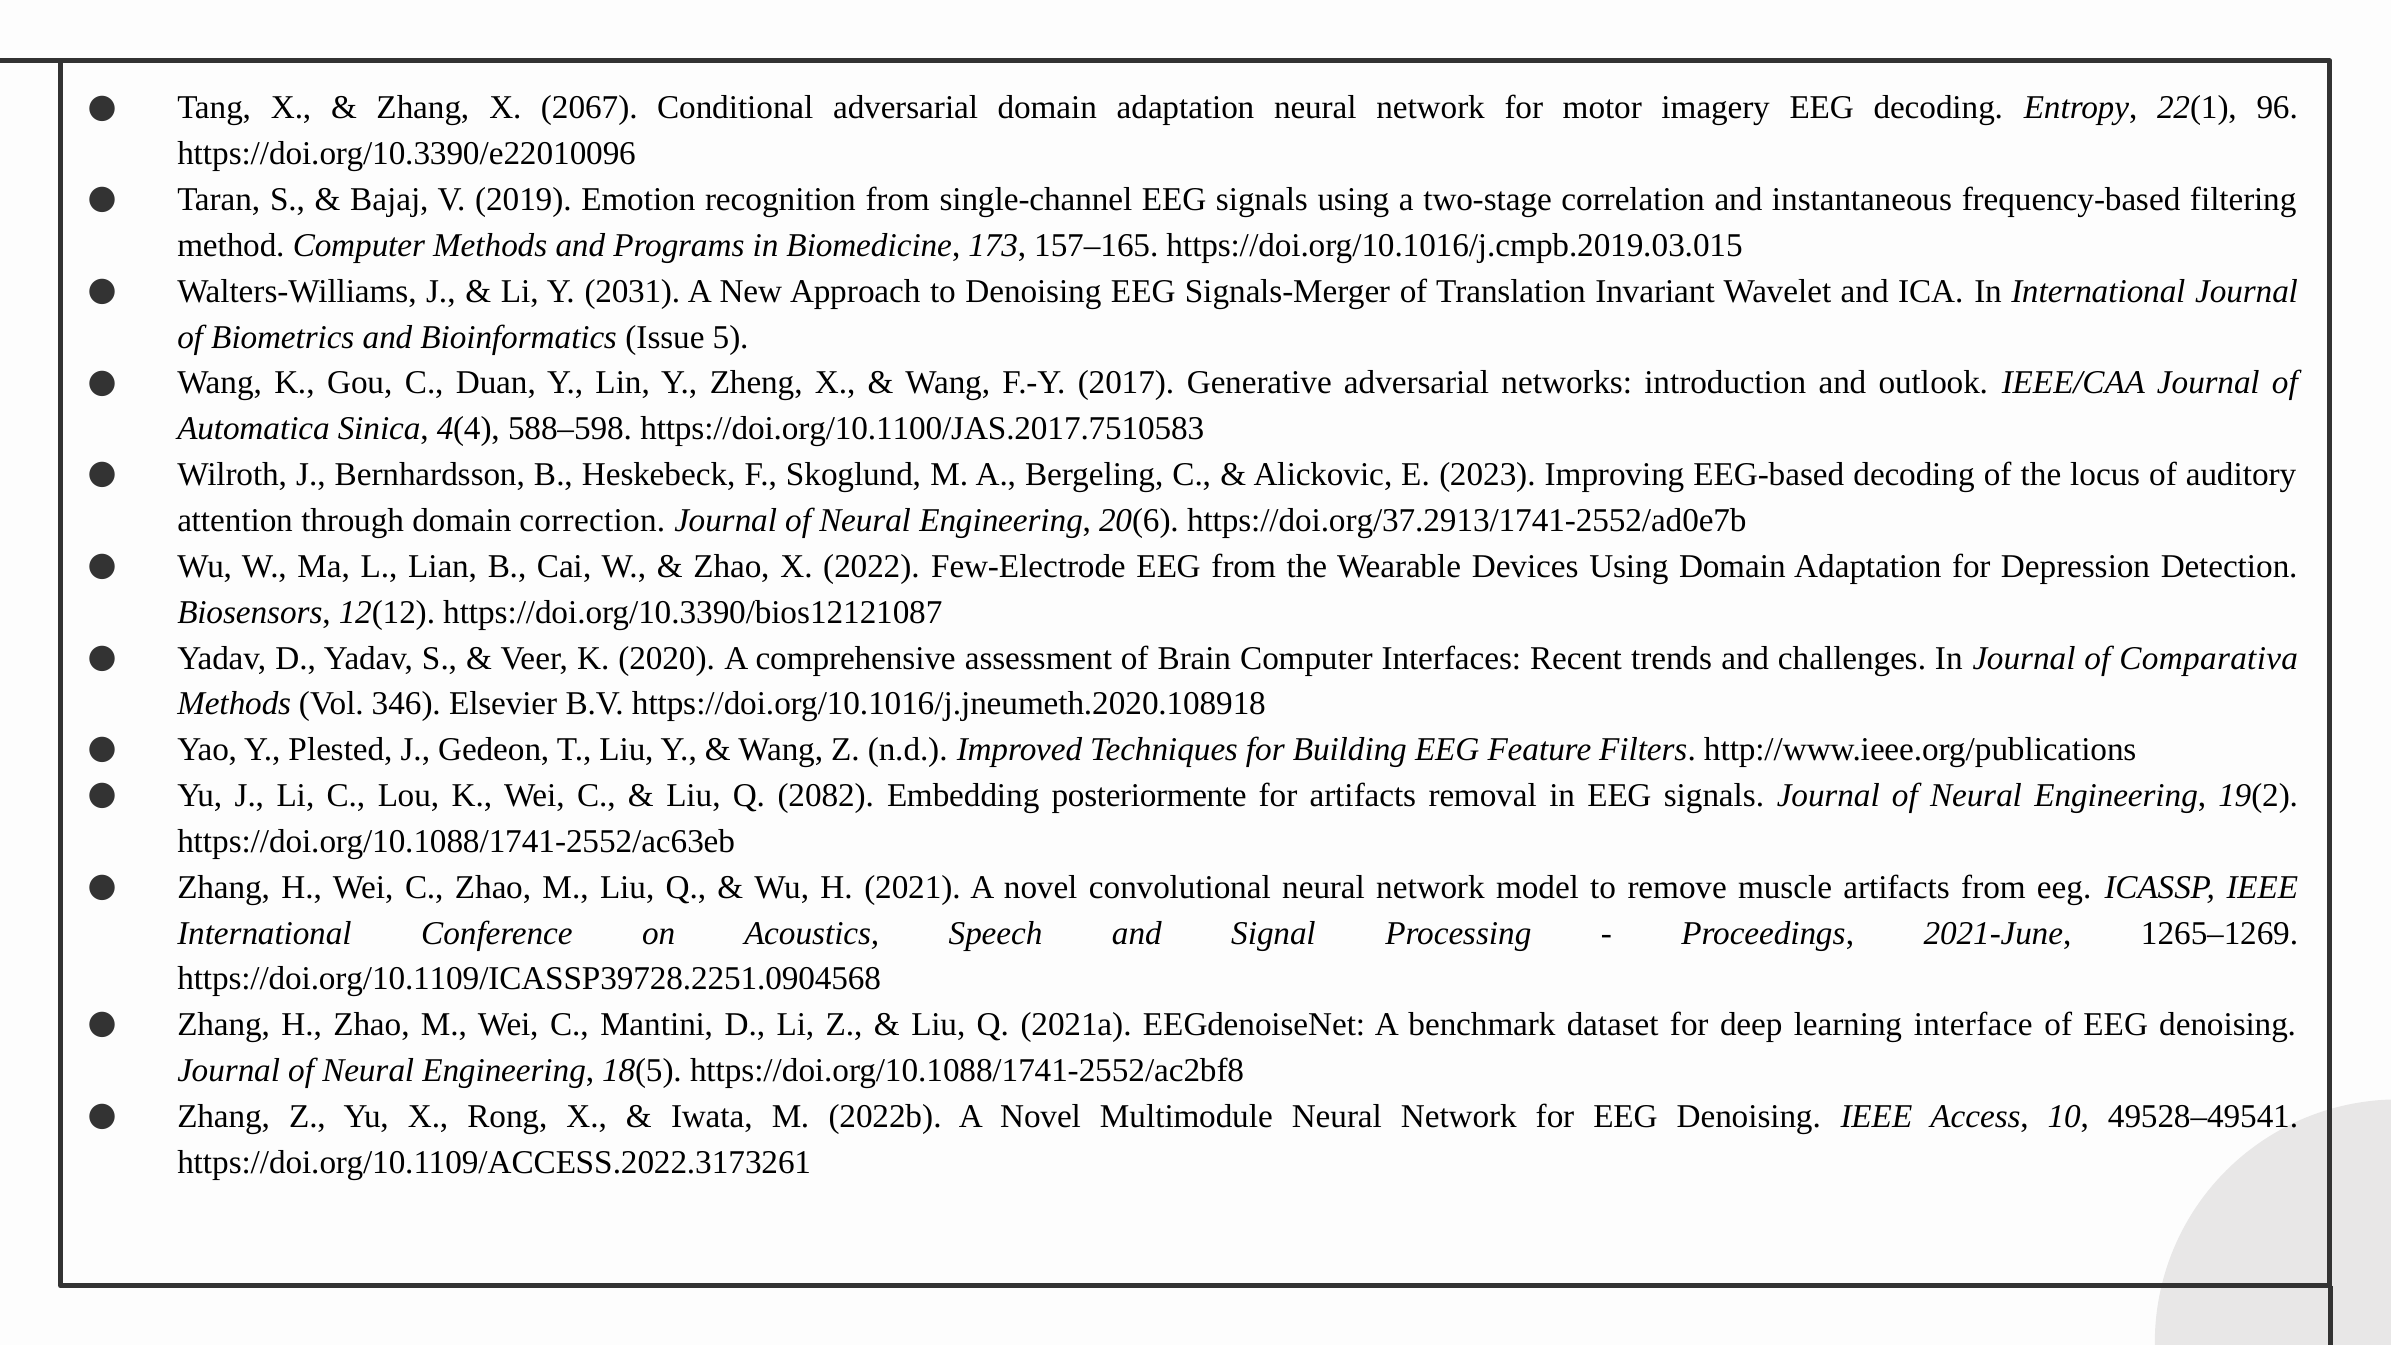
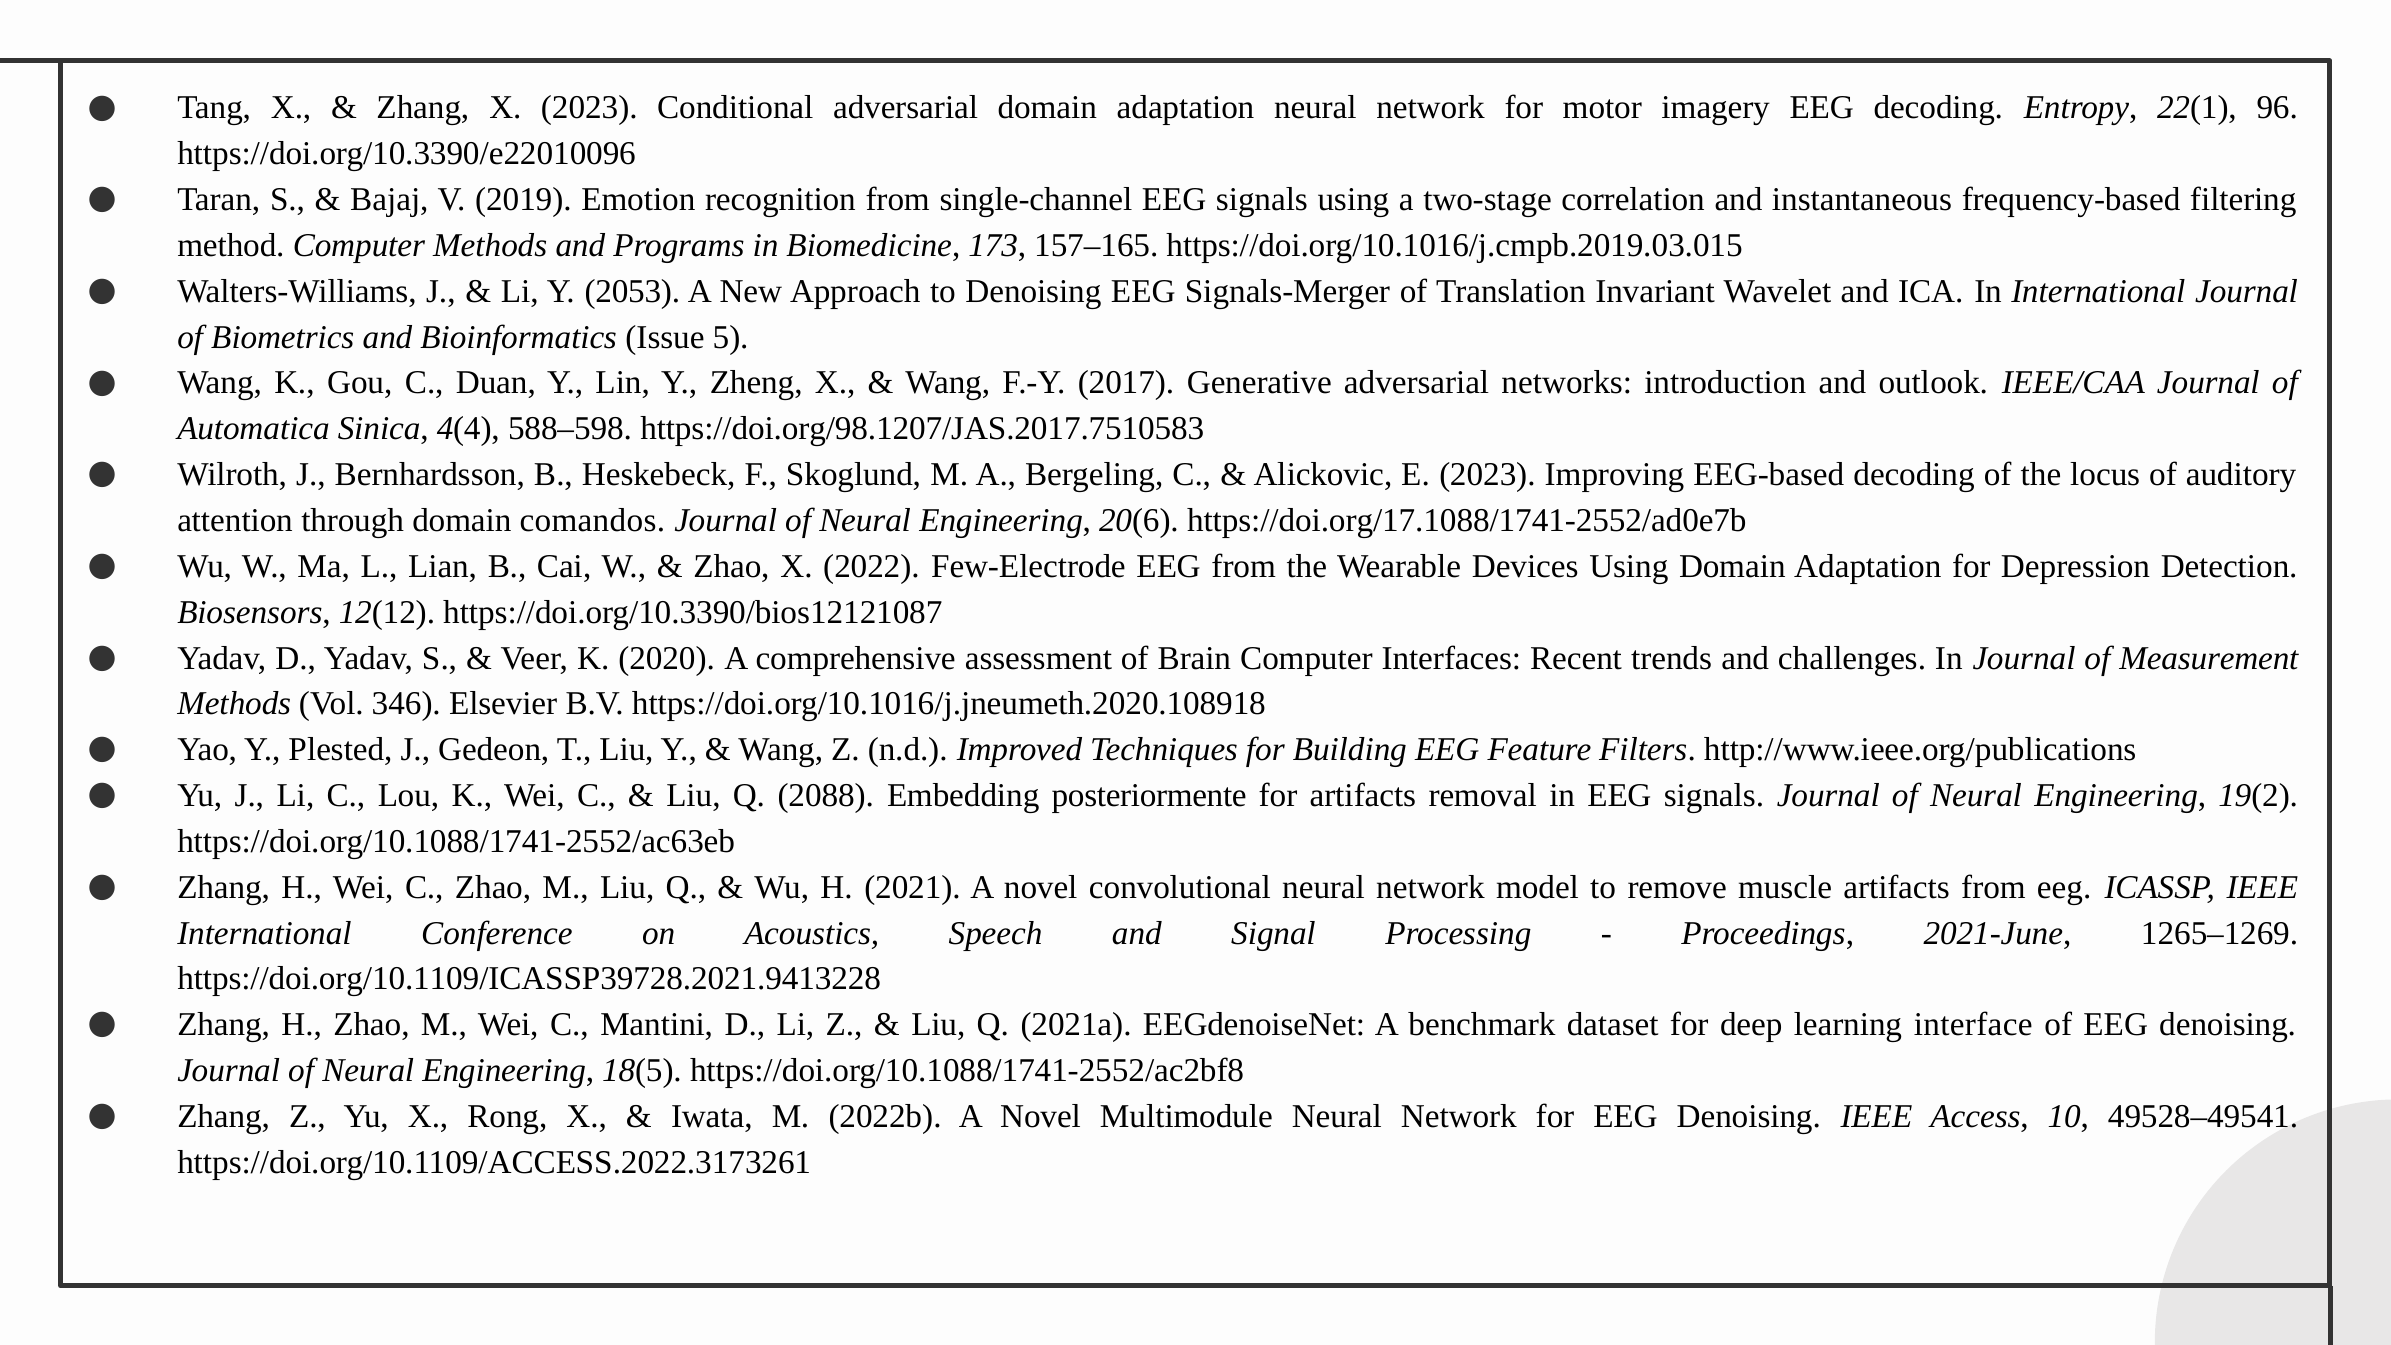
X 2067: 2067 -> 2023
2031: 2031 -> 2053
https://doi.org/10.1100/JAS.2017.7510583: https://doi.org/10.1100/JAS.2017.7510583 -> https://doi.org/98.1207/JAS.2017.7510583
correction: correction -> comandos
https://doi.org/37.2913/1741-2552/ad0e7b: https://doi.org/37.2913/1741-2552/ad0e7b -> https://doi.org/17.1088/1741-2552/ad0e7b
Comparativa: Comparativa -> Measurement
2082: 2082 -> 2088
https://doi.org/10.1109/ICASSP39728.2251.0904568: https://doi.org/10.1109/ICASSP39728.2251.0904568 -> https://doi.org/10.1109/ICASSP39728.2021.9413228
